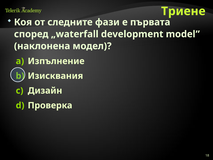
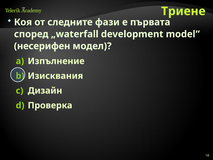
наклонена: наклонена -> несерифен
